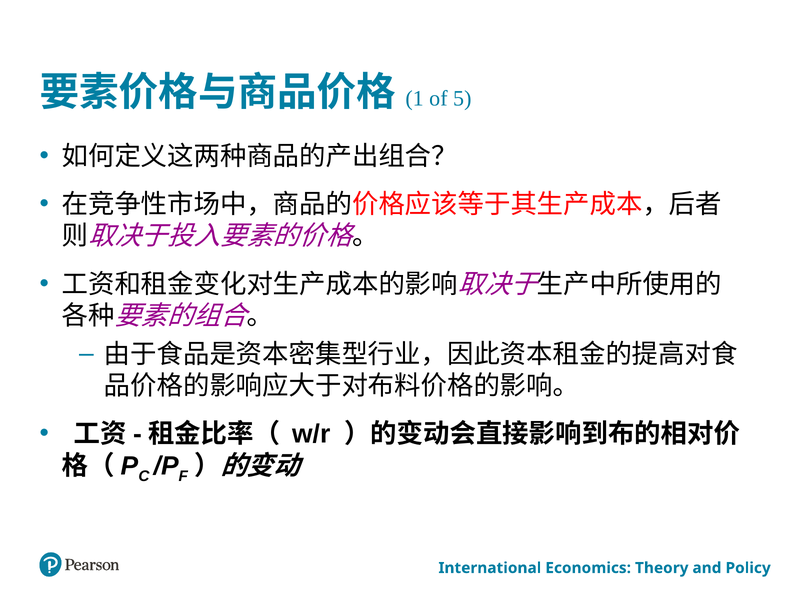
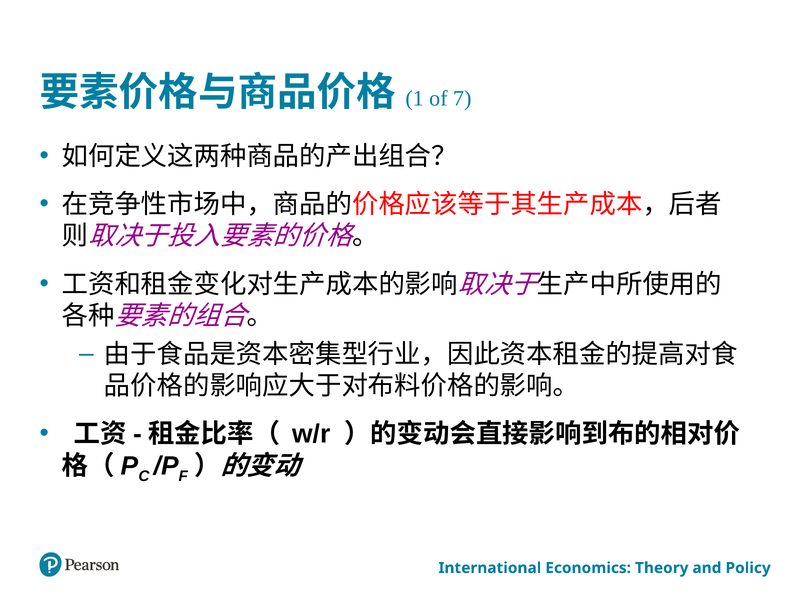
5: 5 -> 7
